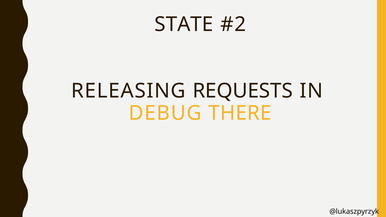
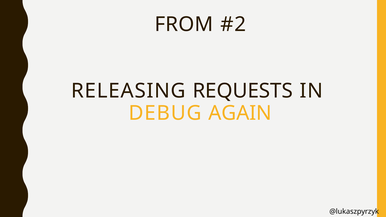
STATE: STATE -> FROM
THERE: THERE -> AGAIN
